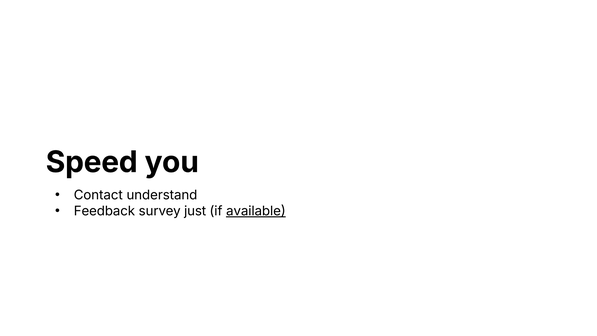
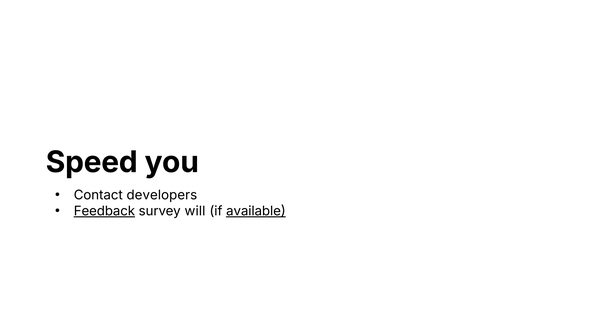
understand: understand -> developers
Feedback underline: none -> present
just: just -> will
